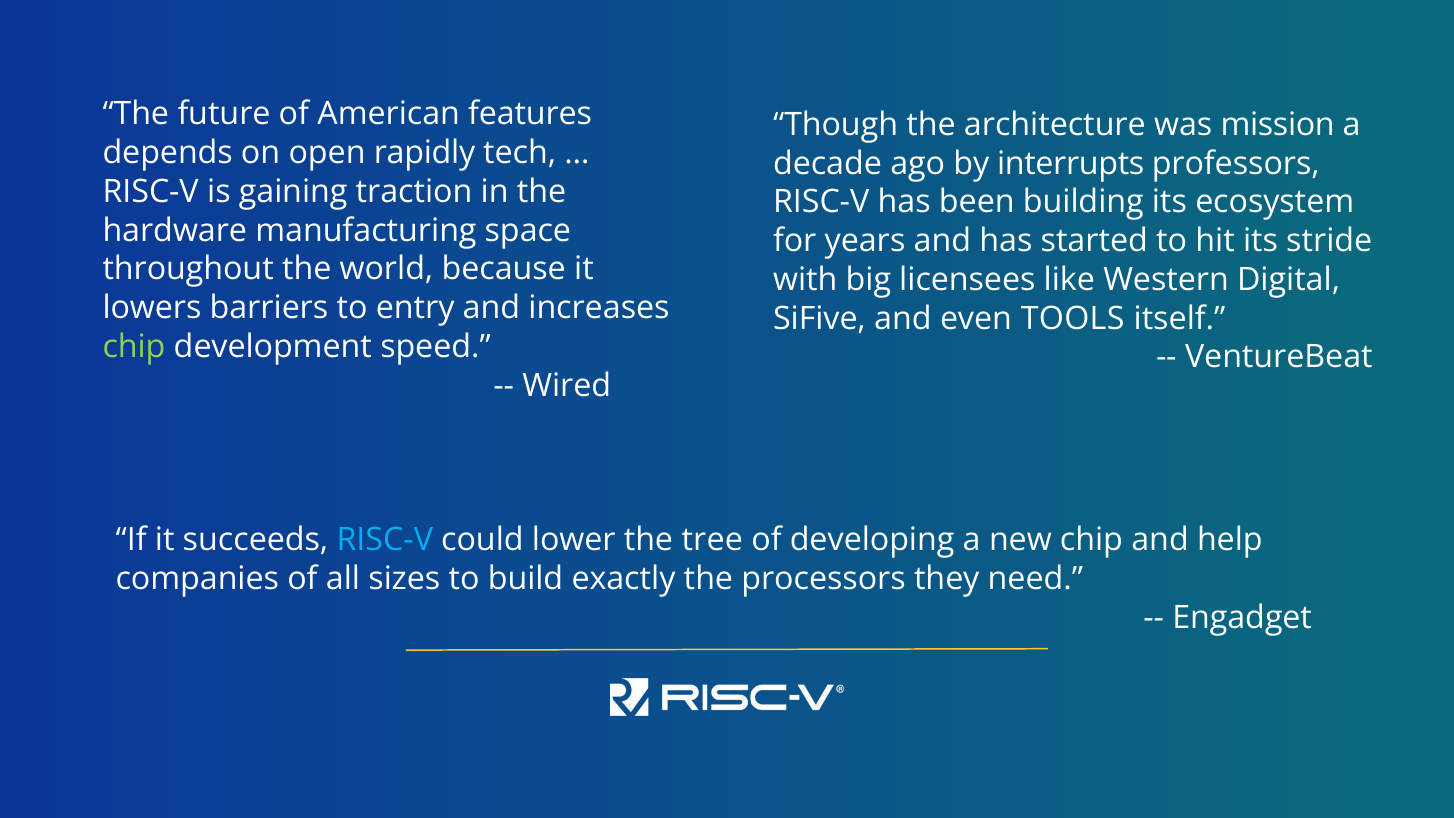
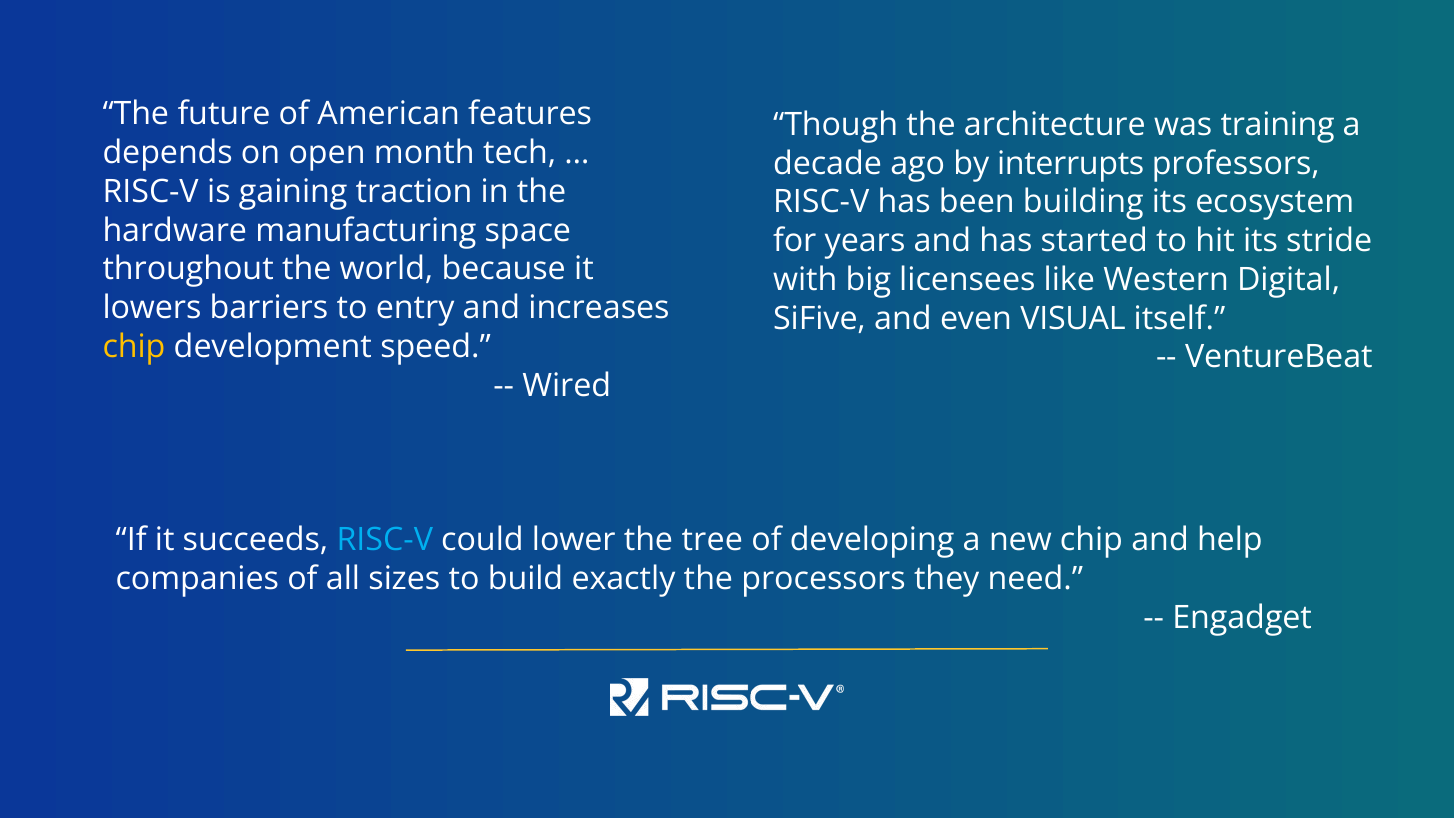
mission: mission -> training
rapidly: rapidly -> month
TOOLS: TOOLS -> VISUAL
chip at (134, 347) colour: light green -> yellow
